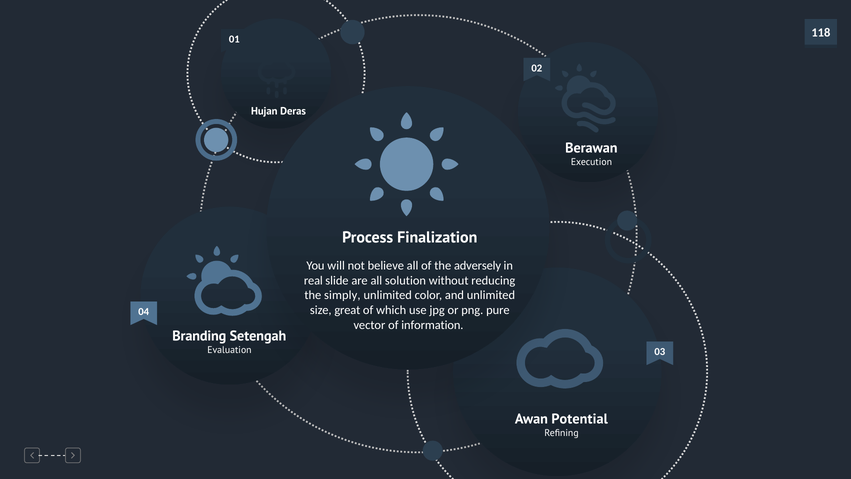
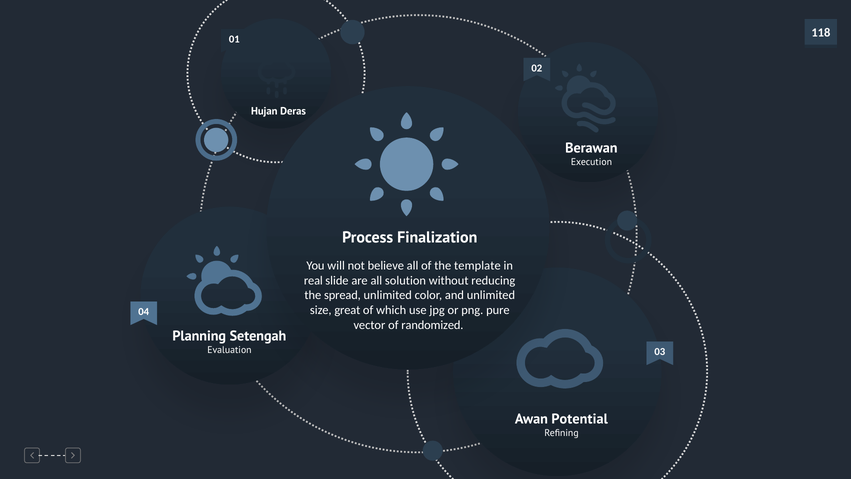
adversely: adversely -> template
simply: simply -> spread
information: information -> randomized
Branding: Branding -> Planning
